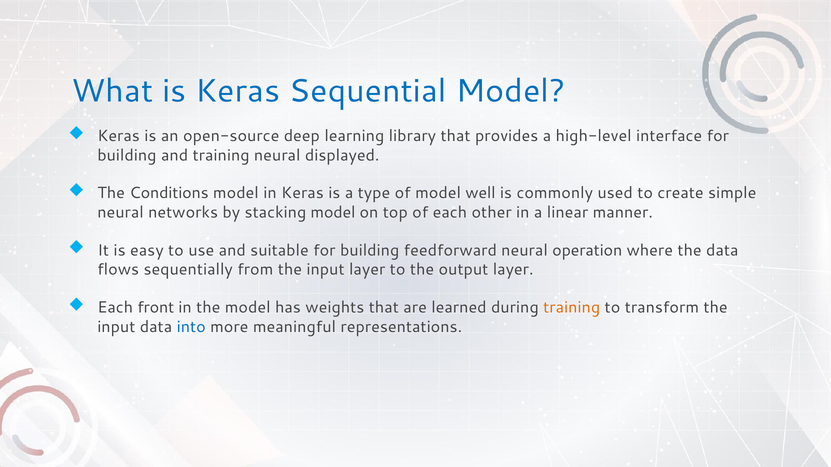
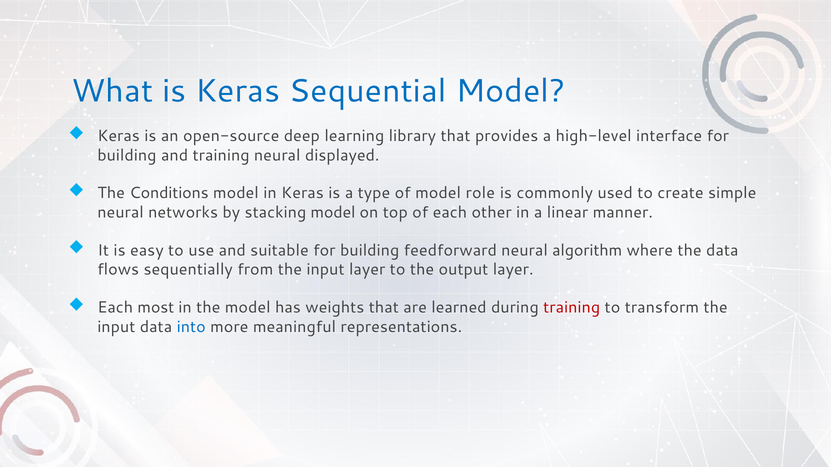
well: well -> role
operation: operation -> algorithm
front: front -> most
training at (572, 308) colour: orange -> red
